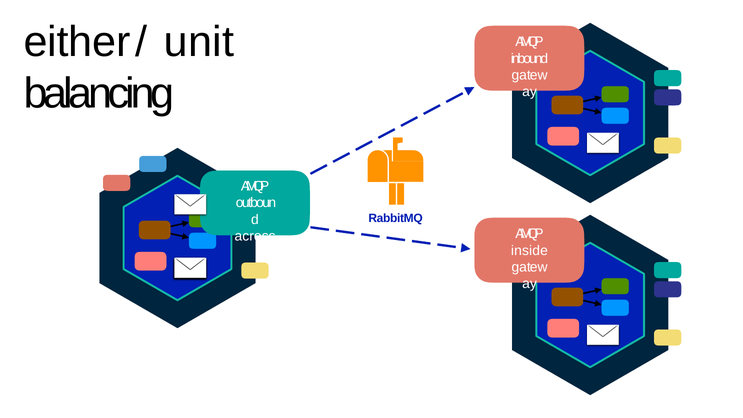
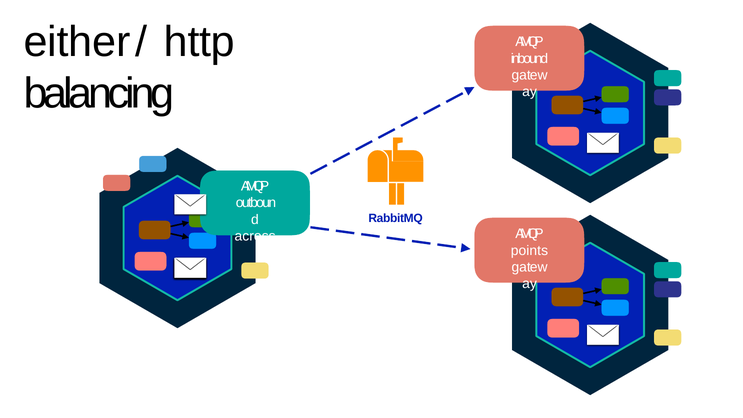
unit: unit -> http
inside: inside -> points
